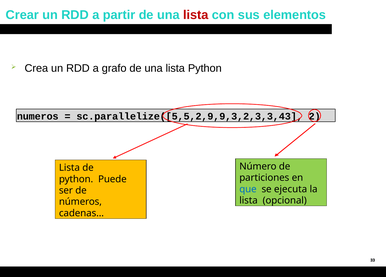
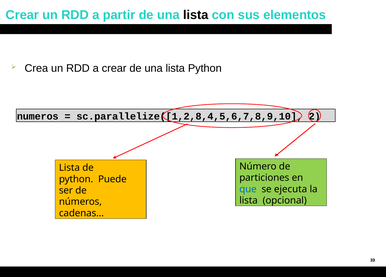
lista at (196, 15) colour: red -> black
a grafo: grafo -> crear
sc.parallelize([5,5,2,9,9,3,2,3,3,43: sc.parallelize([5,5,2,9,9,3,2,3,3,43 -> sc.parallelize([1,2,8,4,5,6,7,8,9,10
